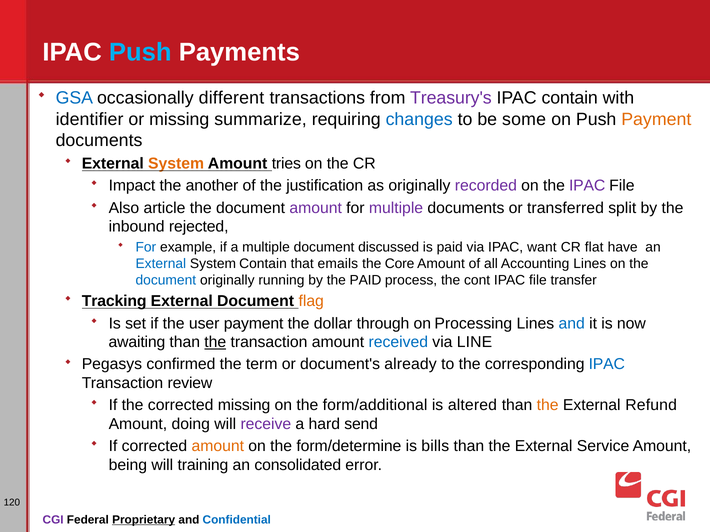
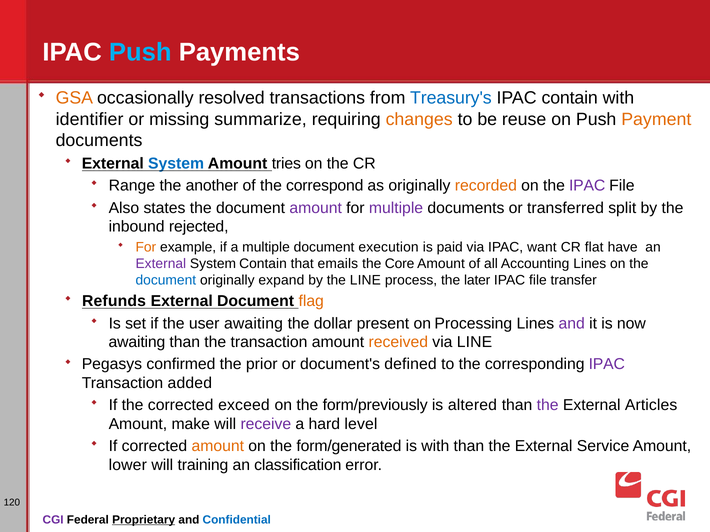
GSA colour: blue -> orange
different: different -> resolved
Treasury's colour: purple -> blue
changes colour: blue -> orange
some: some -> reuse
System at (176, 164) colour: orange -> blue
Impact: Impact -> Range
justification: justification -> correspond
recorded colour: purple -> orange
article: article -> states
For at (146, 247) colour: blue -> orange
discussed: discussed -> execution
External at (161, 264) colour: blue -> purple
running: running -> expand
the PAID: PAID -> LINE
cont: cont -> later
Tracking: Tracking -> Refunds
user payment: payment -> awaiting
through: through -> present
and at (572, 324) colour: blue -> purple
the at (215, 343) underline: present -> none
received colour: blue -> orange
term: term -> prior
already: already -> defined
IPAC at (607, 365) colour: blue -> purple
review: review -> added
corrected missing: missing -> exceed
form/additional: form/additional -> form/previously
the at (548, 406) colour: orange -> purple
Refund: Refund -> Articles
doing: doing -> make
send: send -> level
form/determine: form/determine -> form/generated
is bills: bills -> with
being: being -> lower
consolidated: consolidated -> classification
